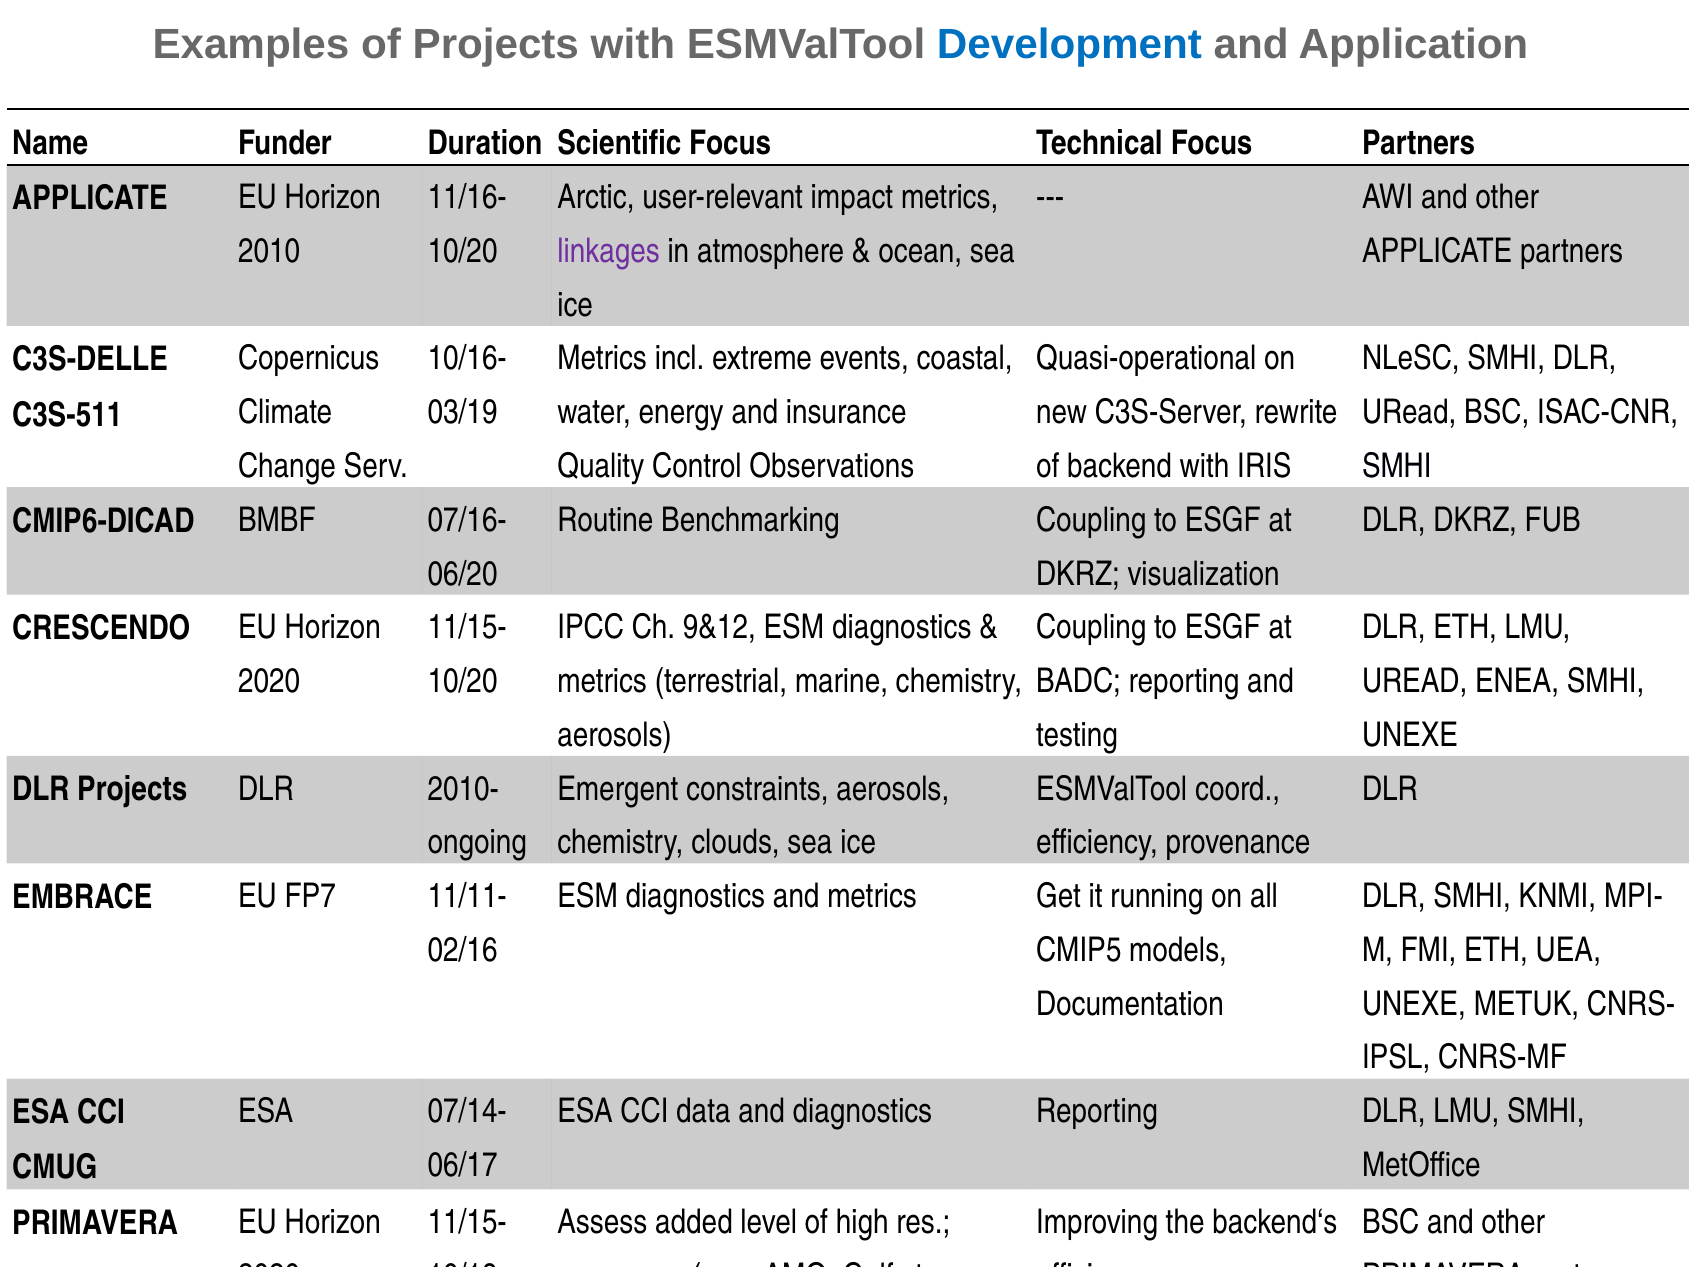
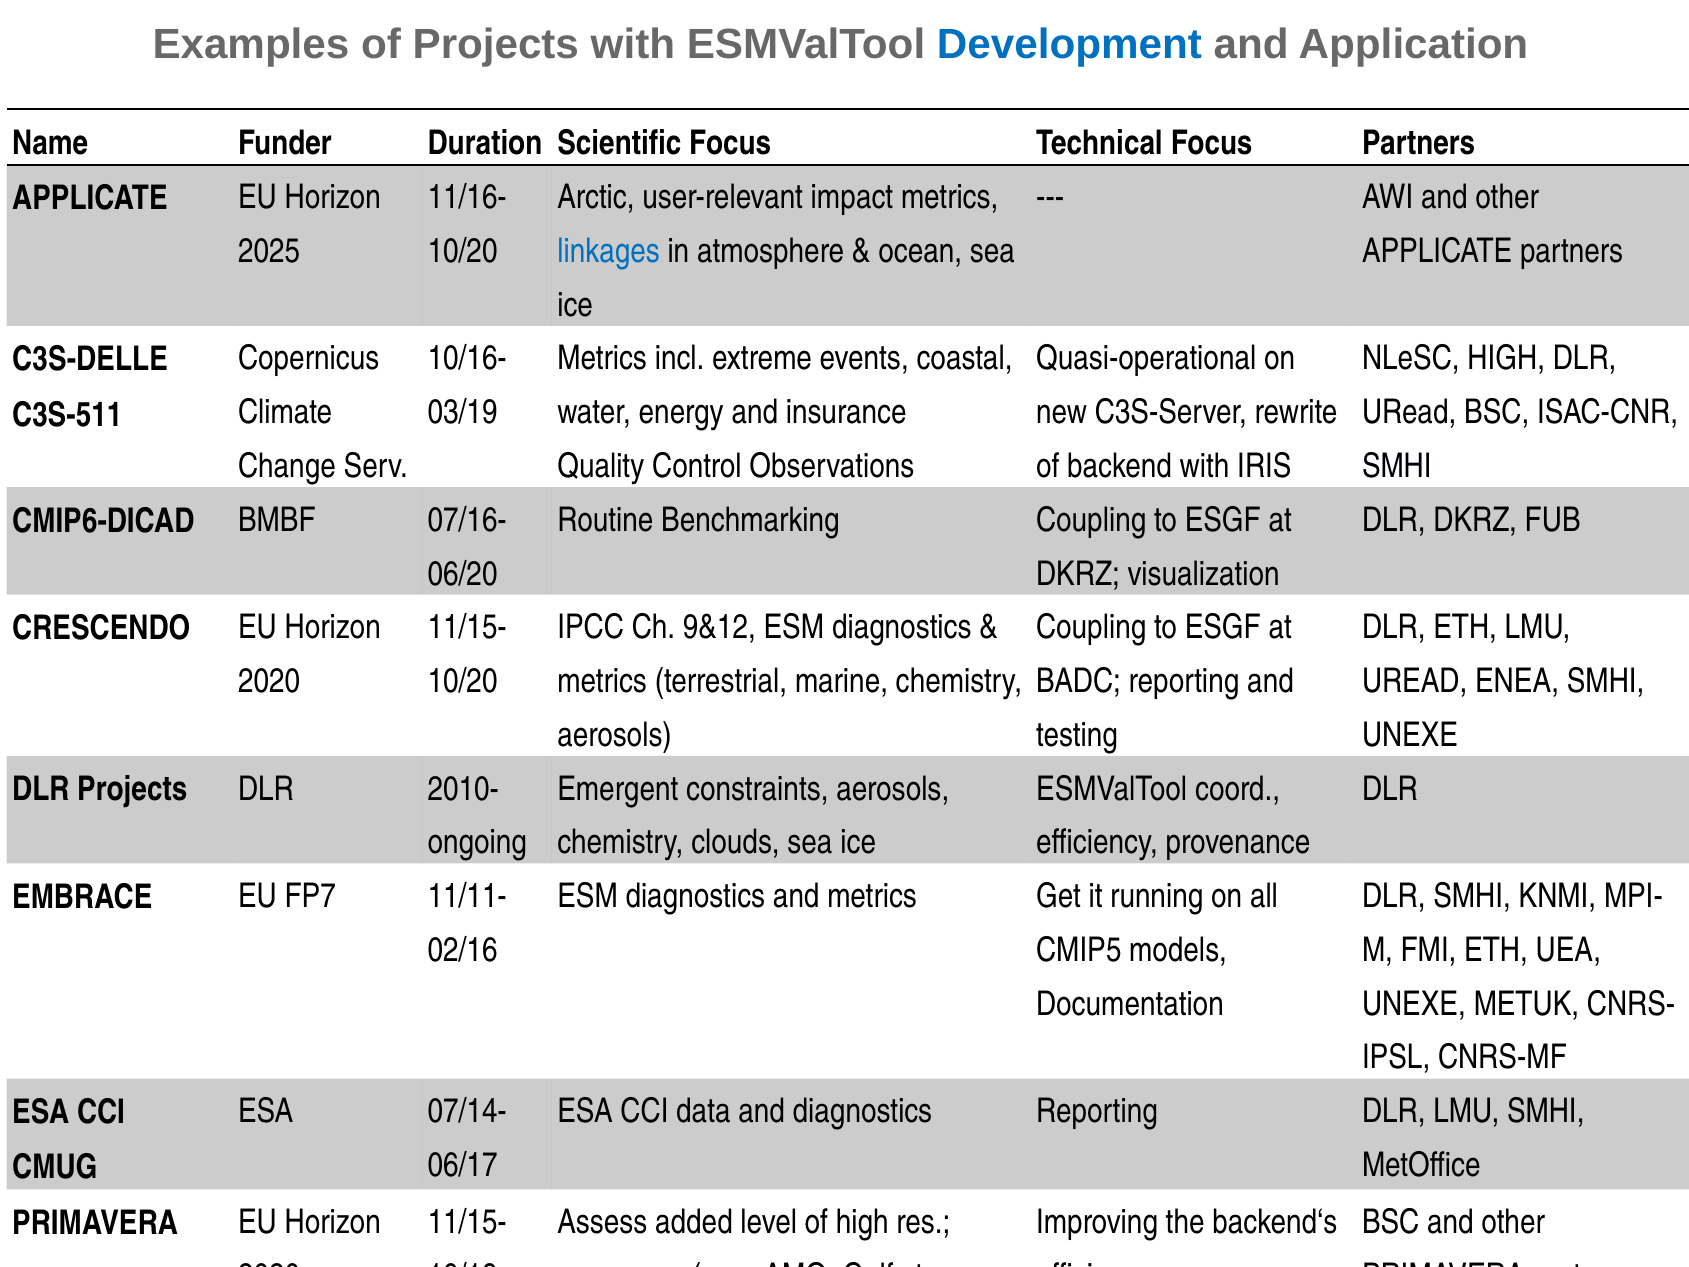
2010: 2010 -> 2025
linkages colour: purple -> blue
NLeSC SMHI: SMHI -> HIGH
